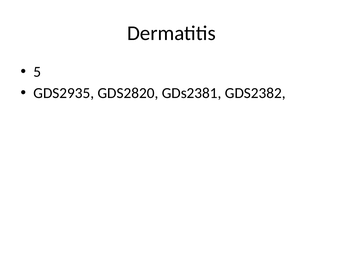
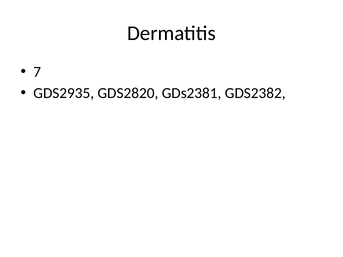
5: 5 -> 7
